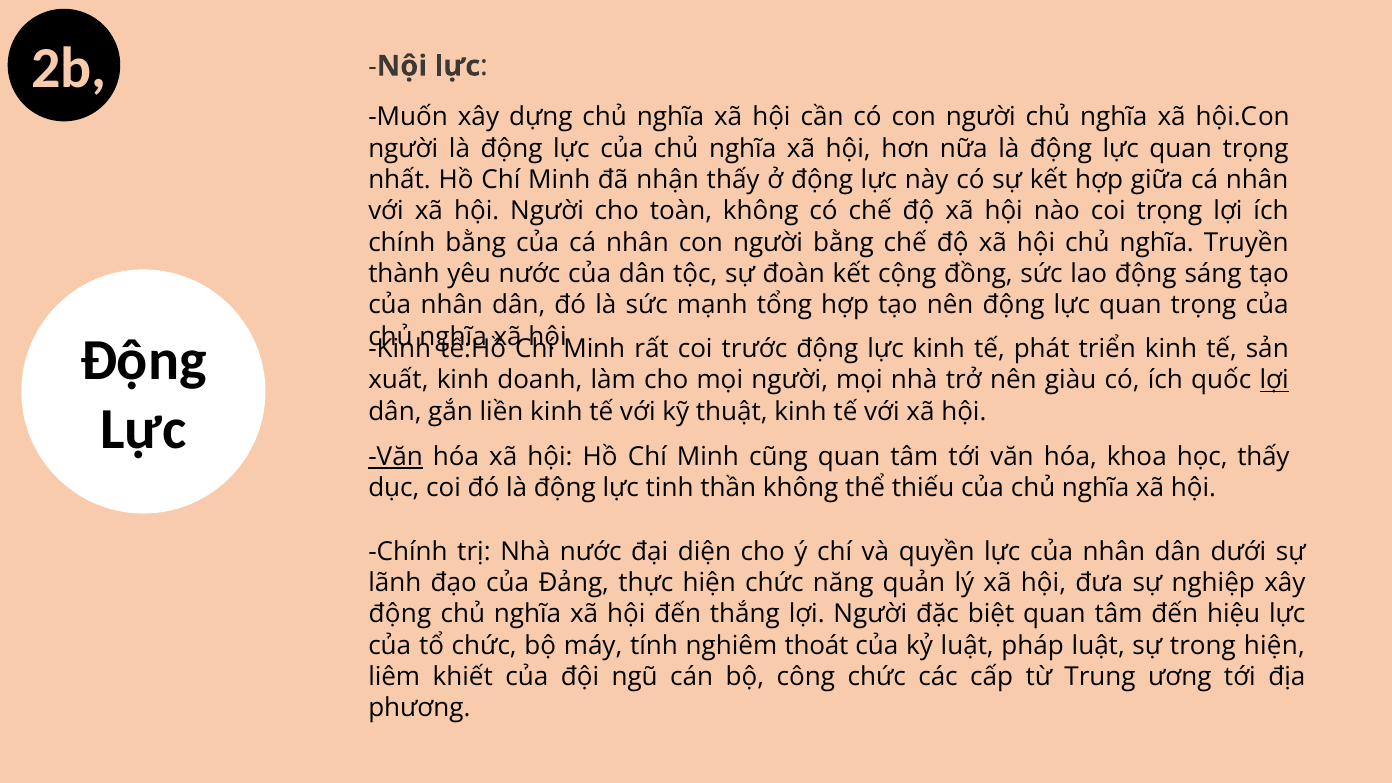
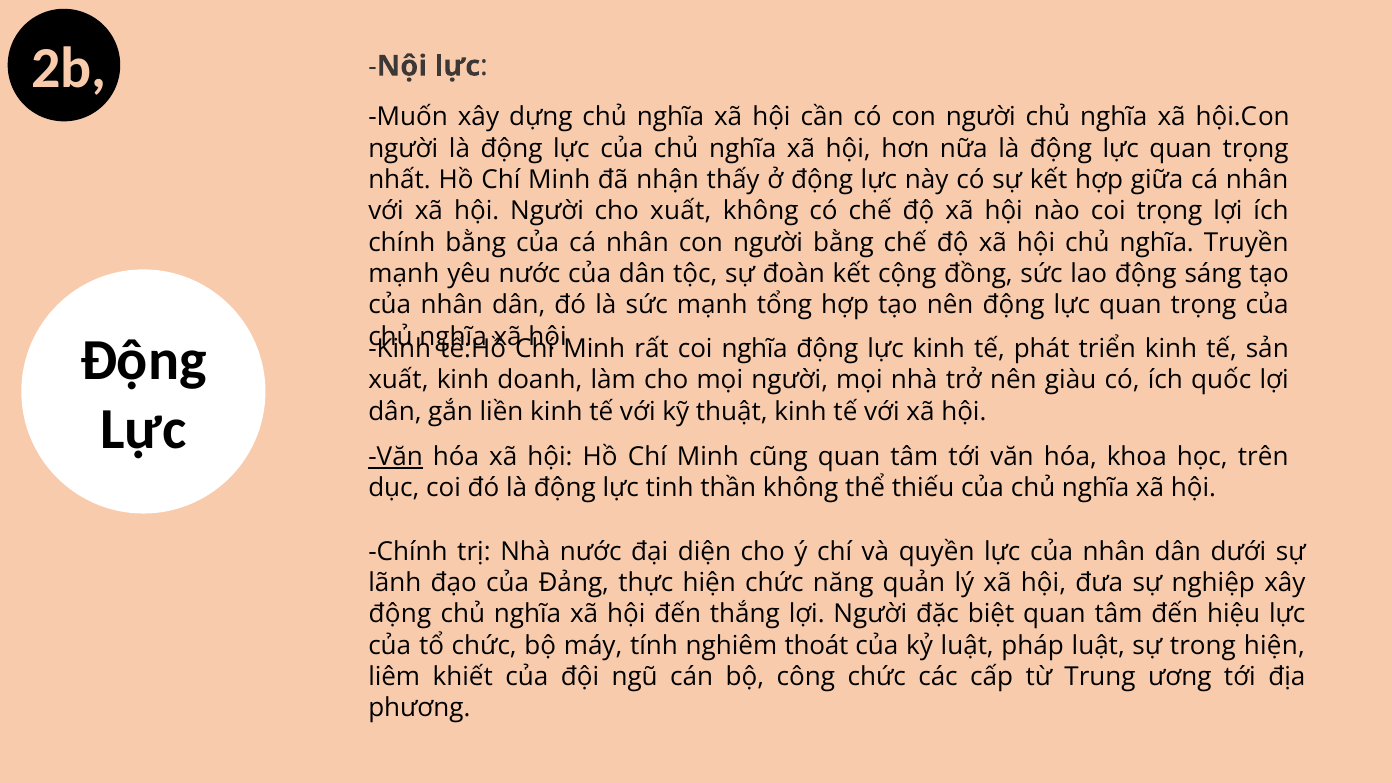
cho toàn: toàn -> xuất
thành at (404, 274): thành -> mạnh
coi trước: trước -> nghĩa
lợi at (1274, 380) underline: present -> none
học thấy: thấy -> trên
